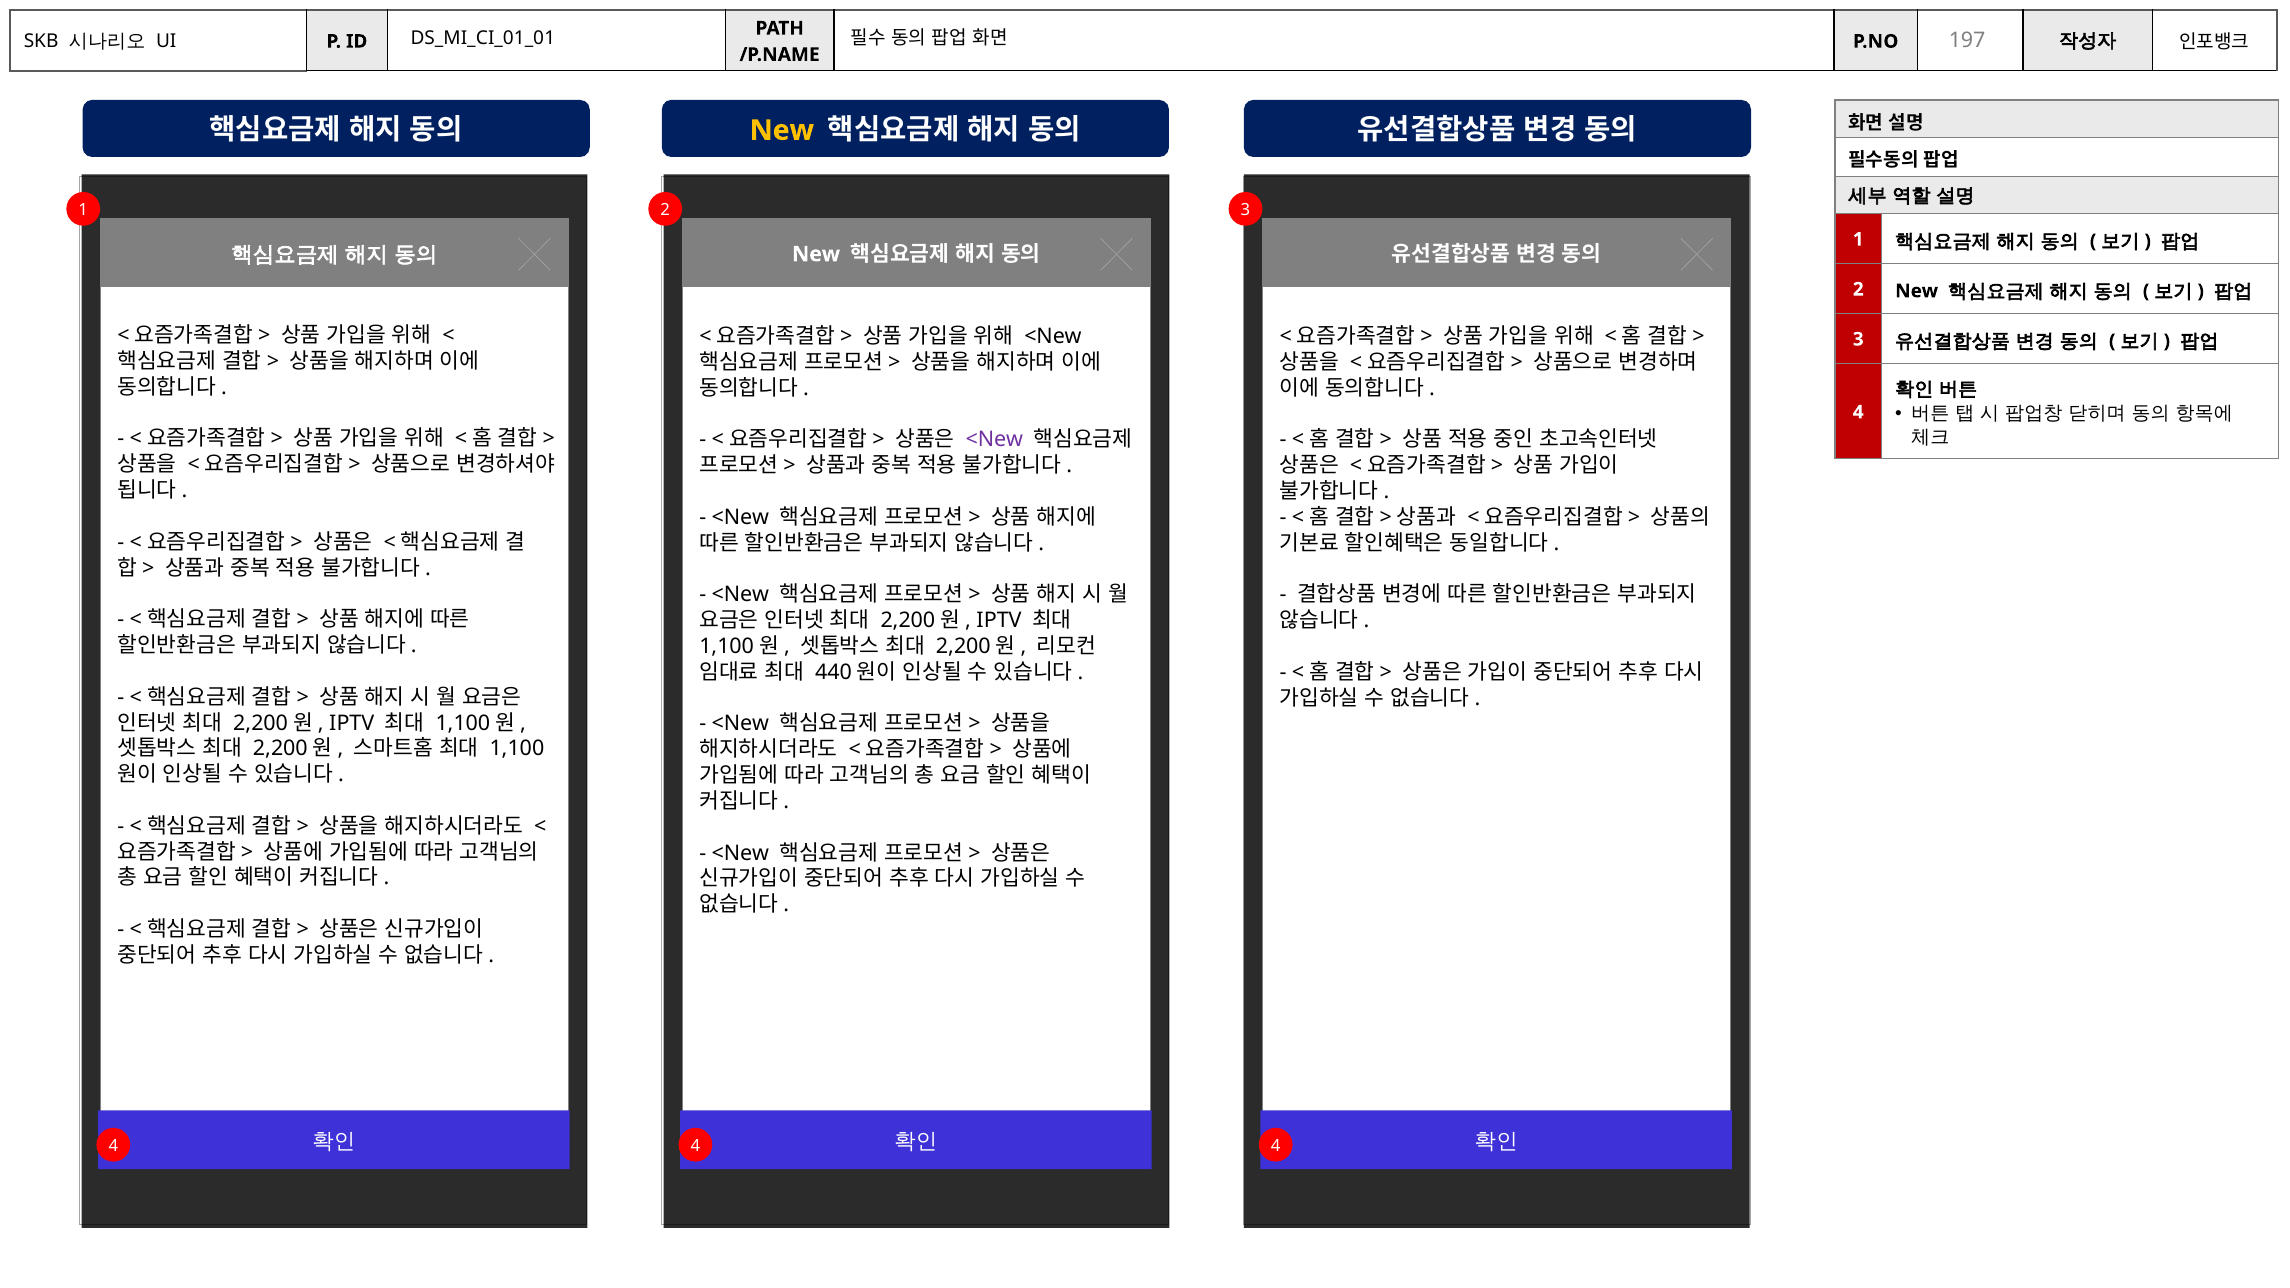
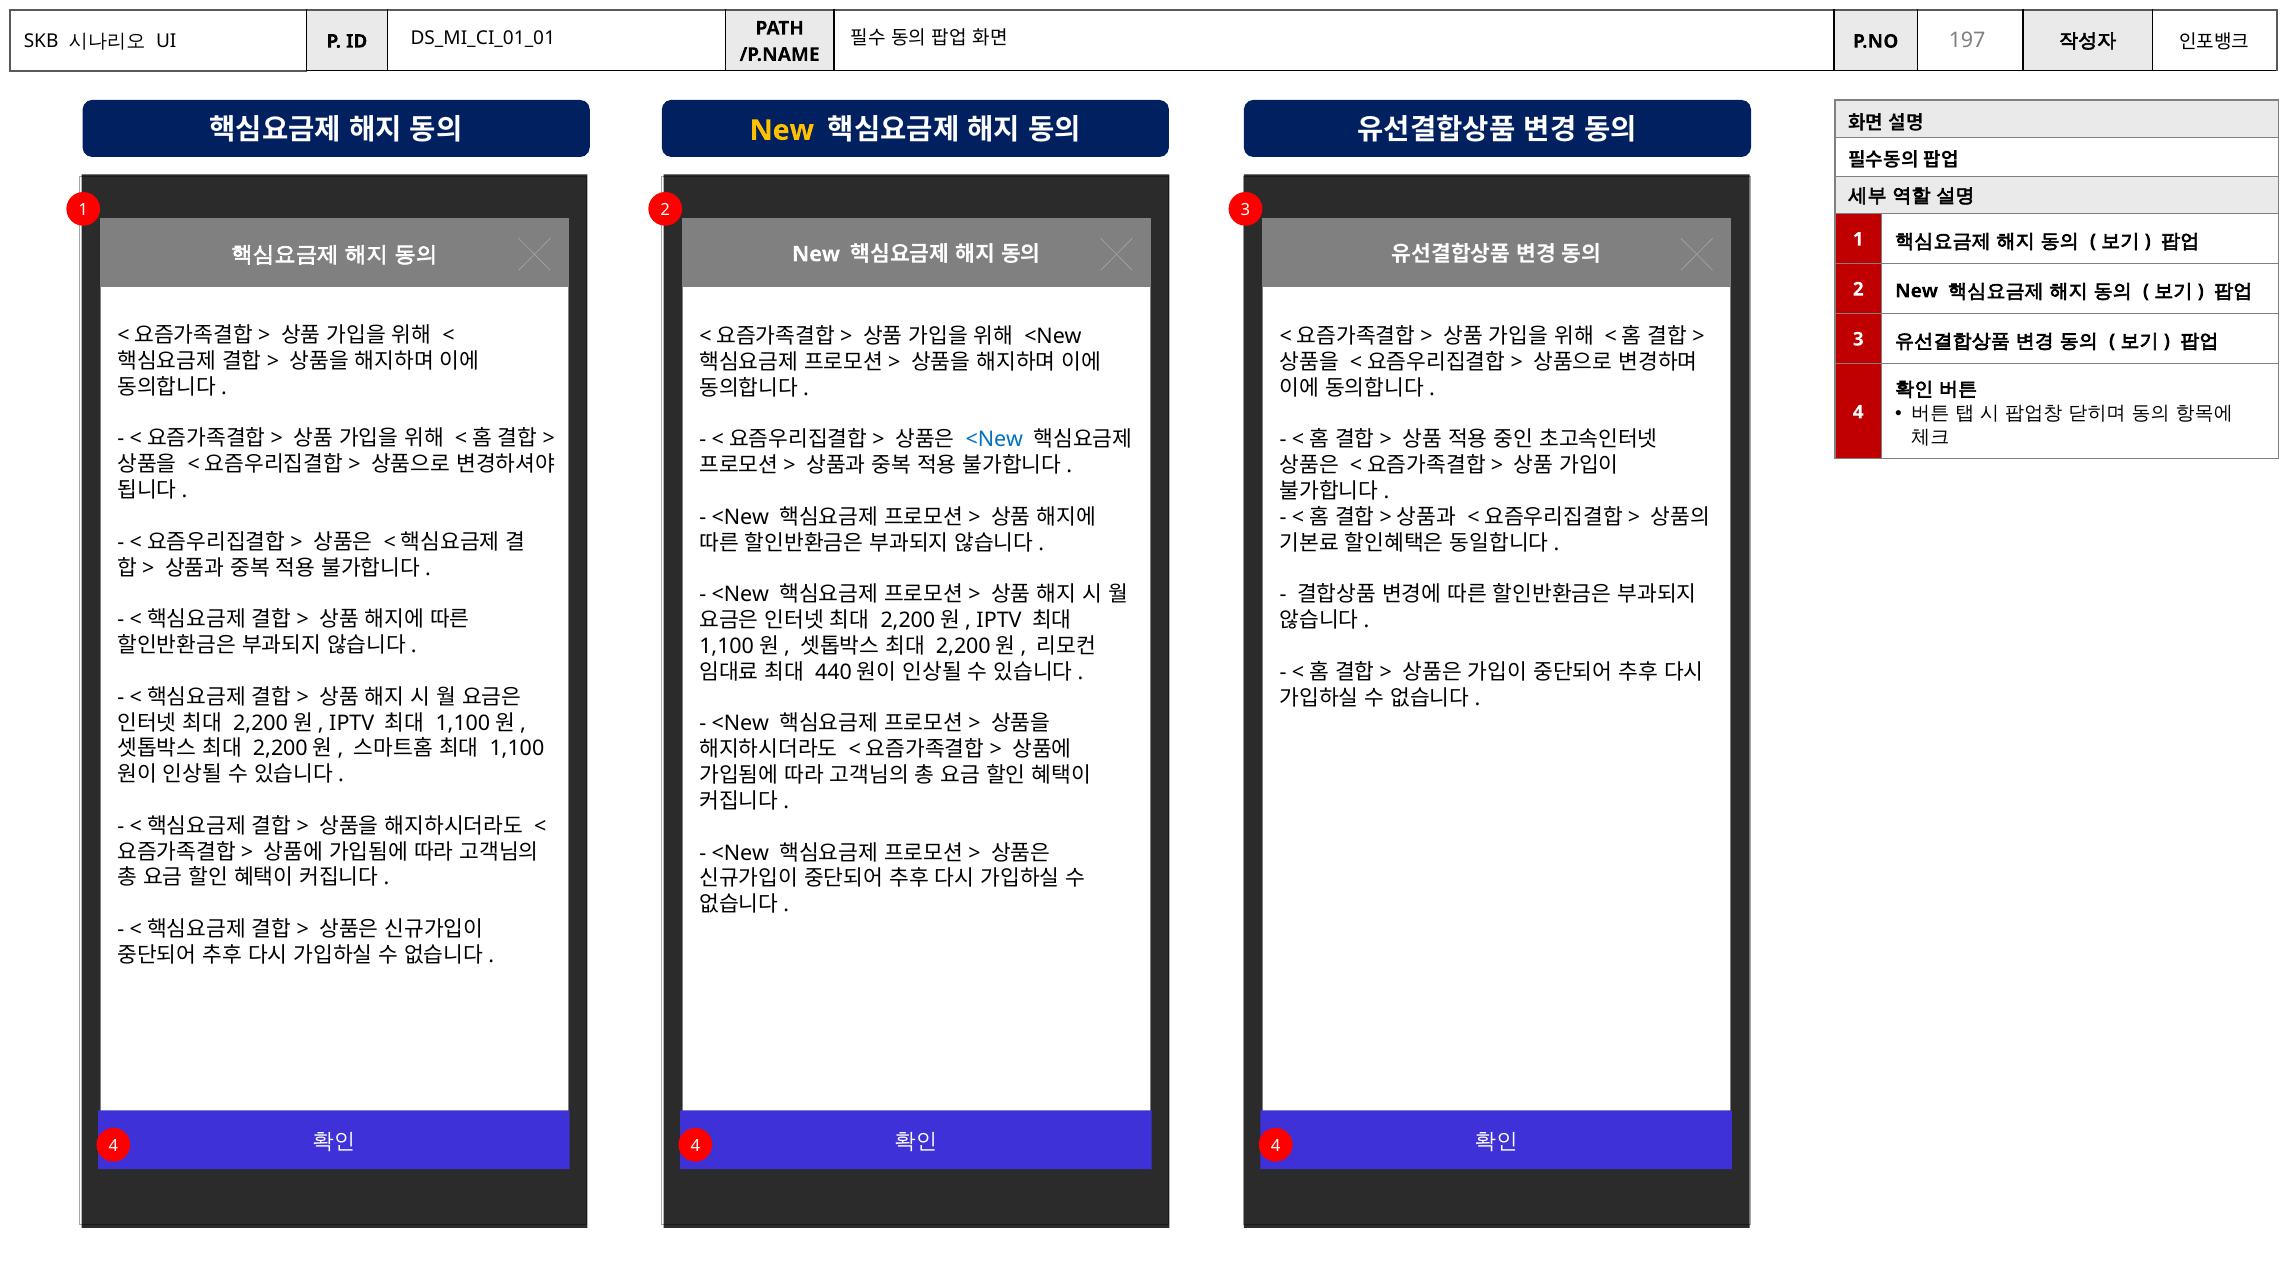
<New at (994, 440) colour: purple -> blue
